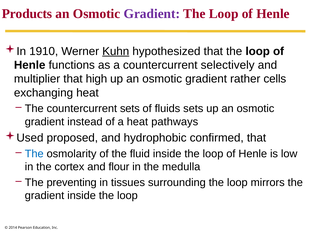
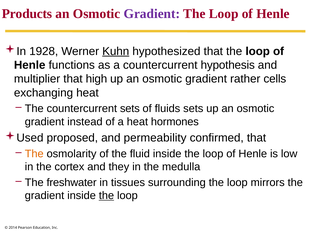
1910: 1910 -> 1928
selectively: selectively -> hypothesis
pathways: pathways -> hormones
hydrophobic: hydrophobic -> permeability
The at (34, 154) colour: blue -> orange
flour: flour -> they
preventing: preventing -> freshwater
the at (106, 196) underline: none -> present
